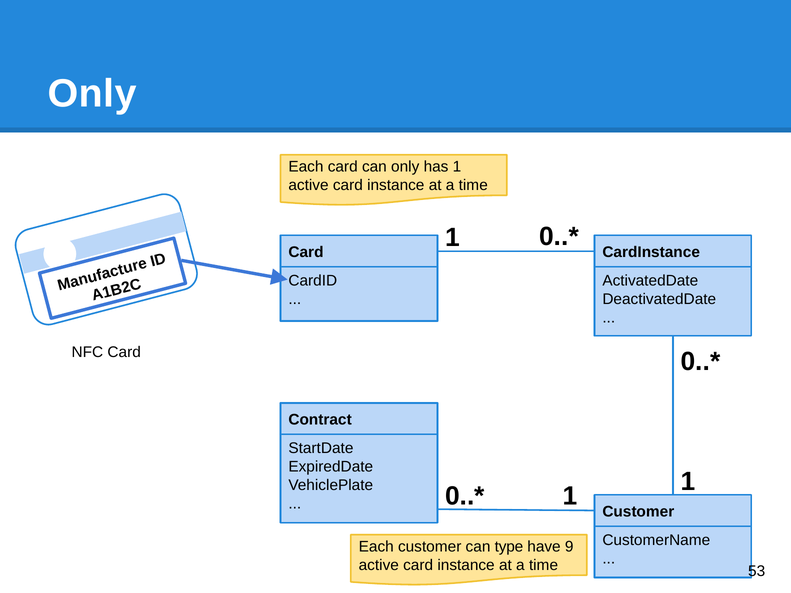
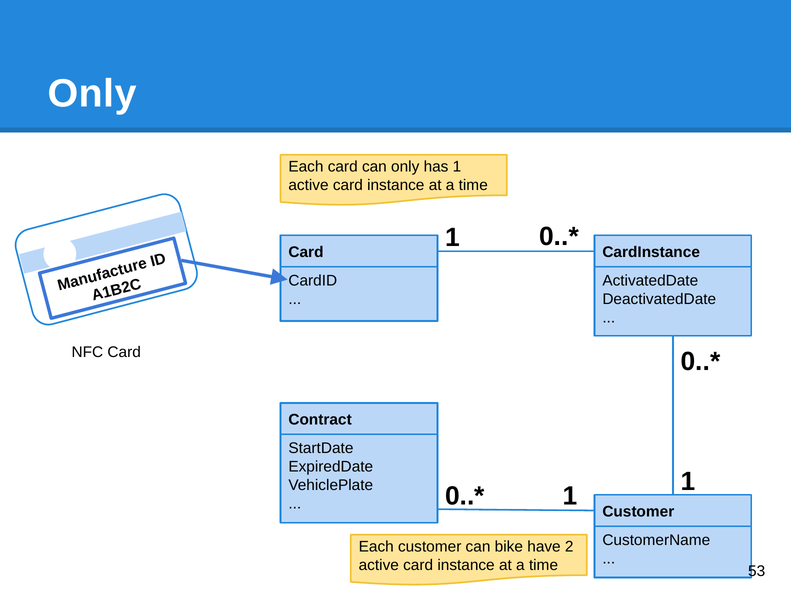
type: type -> bike
9: 9 -> 2
